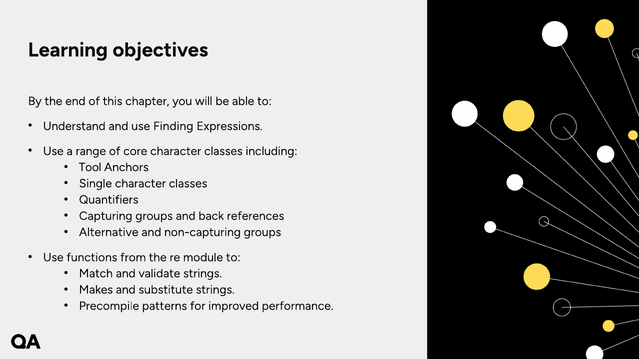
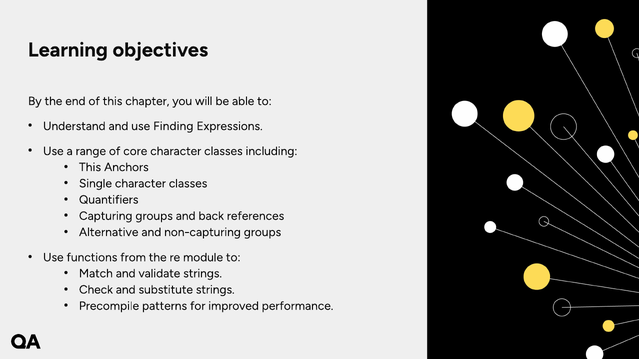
Tool at (90, 167): Tool -> This
Makes: Makes -> Check
